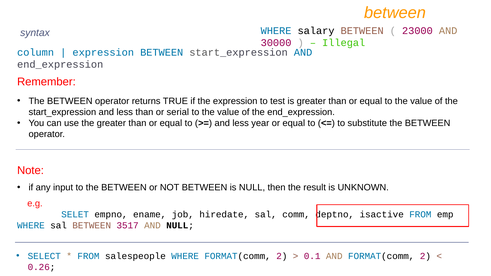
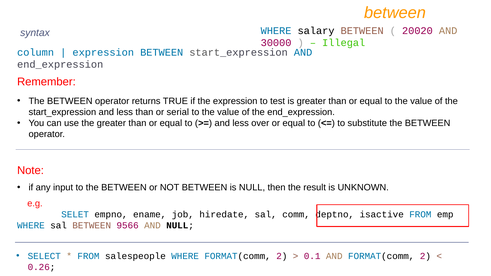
23000: 23000 -> 20020
year: year -> over
3517: 3517 -> 9566
